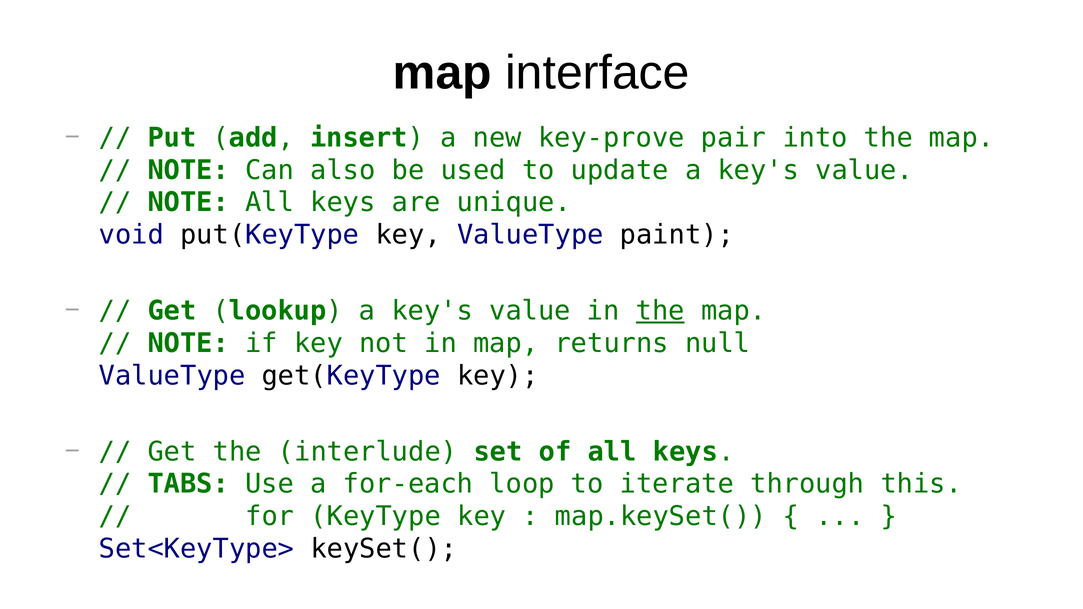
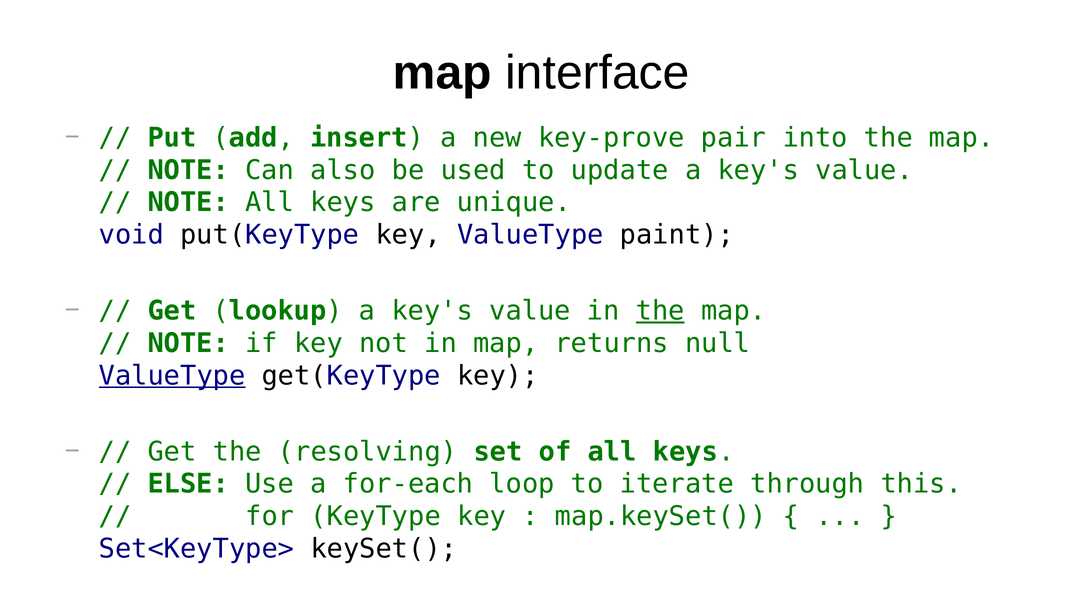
ValueType at (172, 376) underline: none -> present
interlude: interlude -> resolving
TABS: TABS -> ELSE
